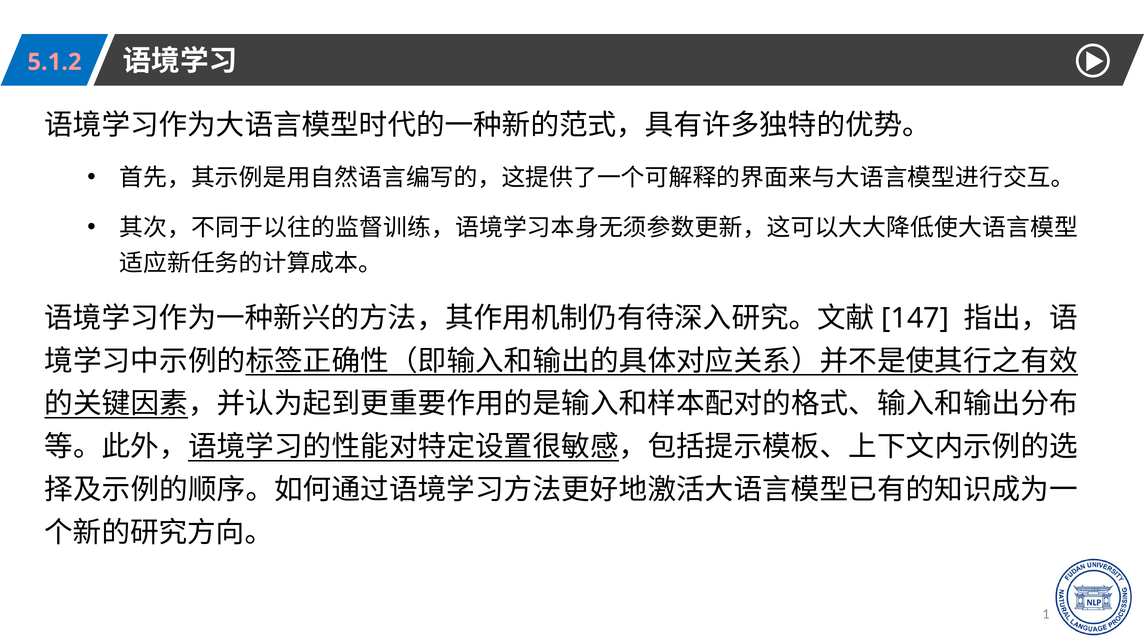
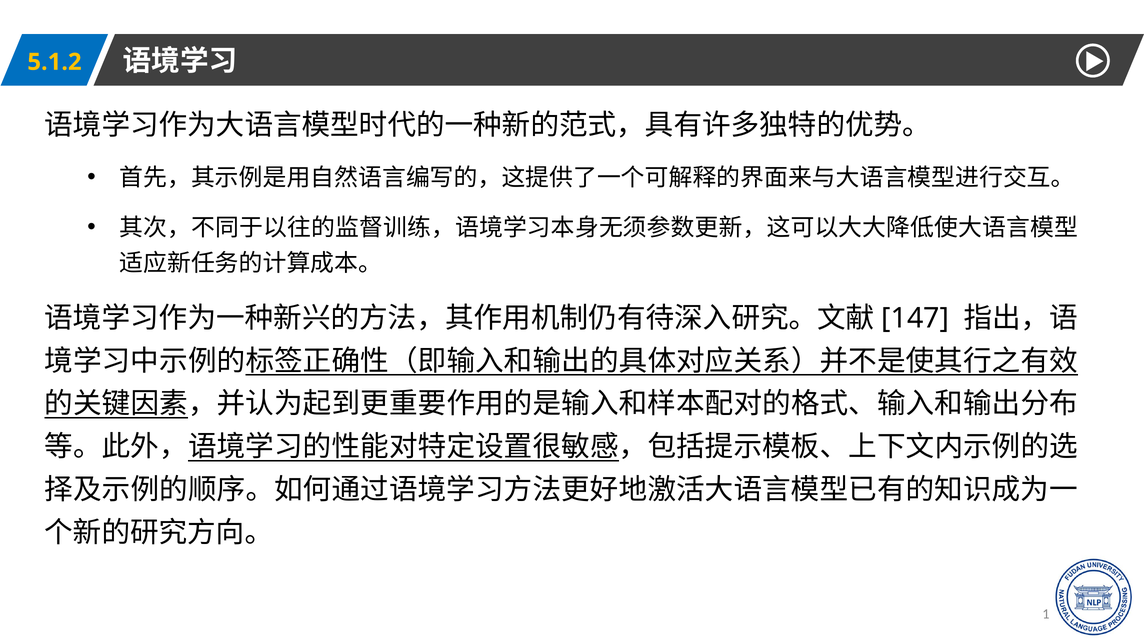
5.1.2 colour: pink -> yellow
